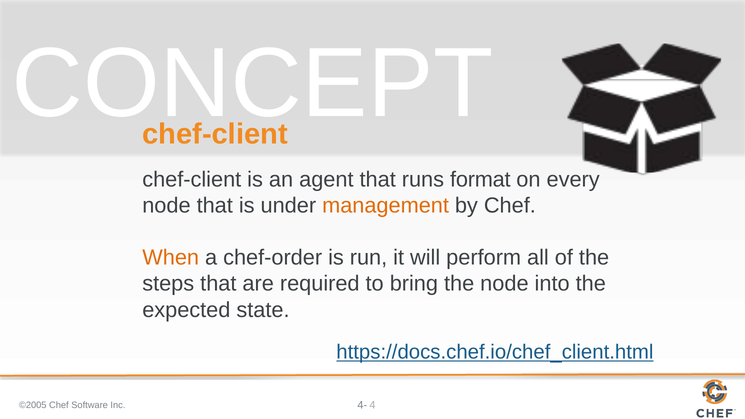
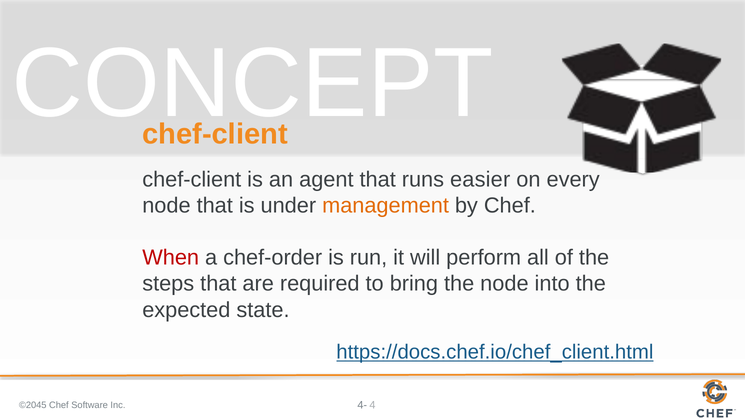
format: format -> easier
When colour: orange -> red
©2005: ©2005 -> ©2045
